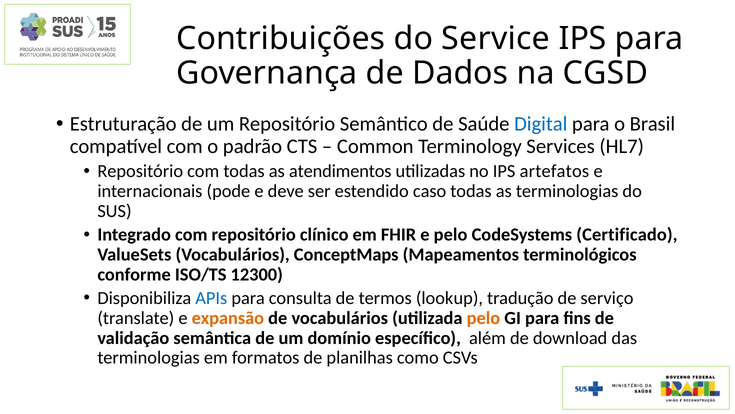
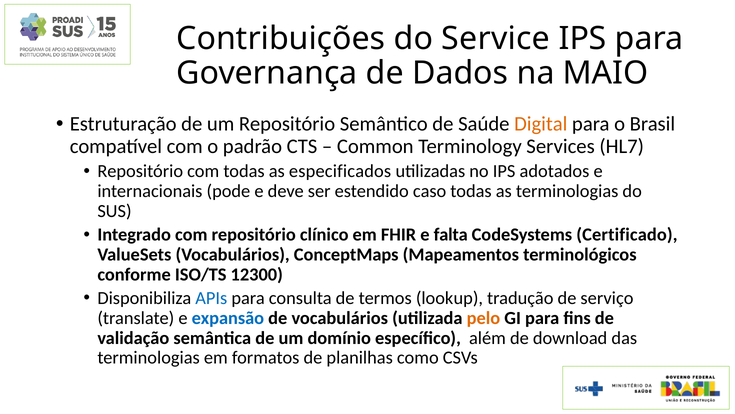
CGSD: CGSD -> MAIO
Digital colour: blue -> orange
atendimentos: atendimentos -> especificados
artefatos: artefatos -> adotados
e pelo: pelo -> falta
expansão colour: orange -> blue
